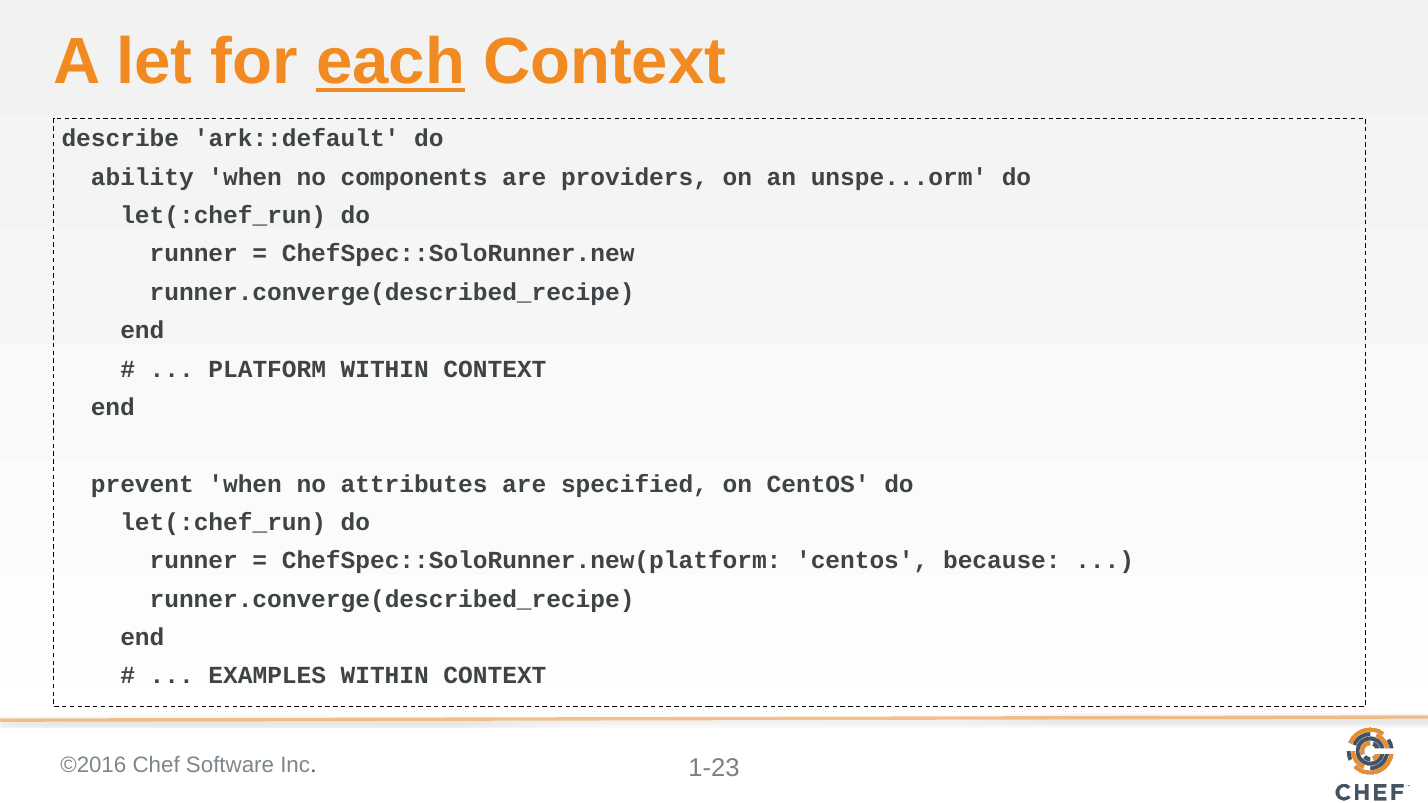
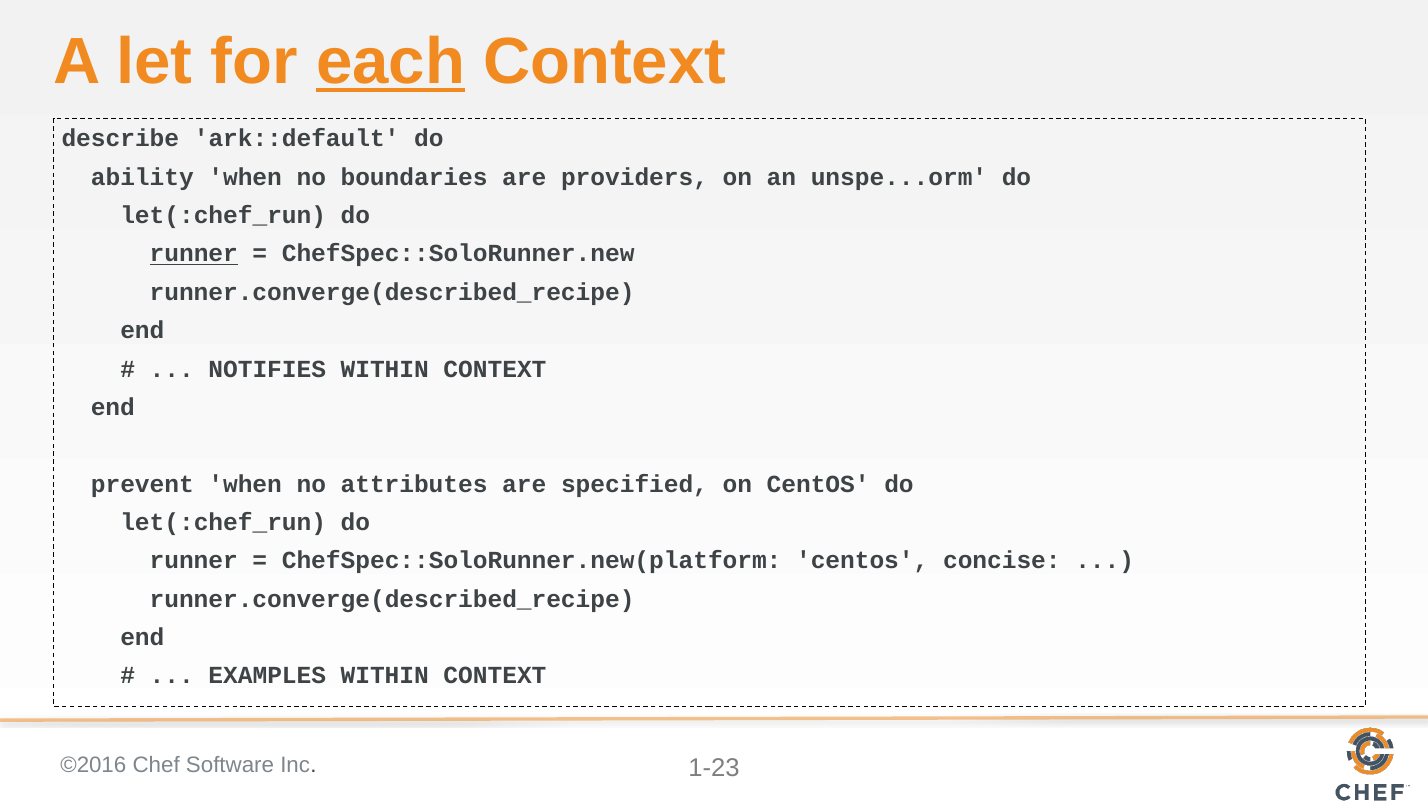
components: components -> boundaries
runner at (194, 254) underline: none -> present
PLATFORM: PLATFORM -> NOTIFIES
because: because -> concise
